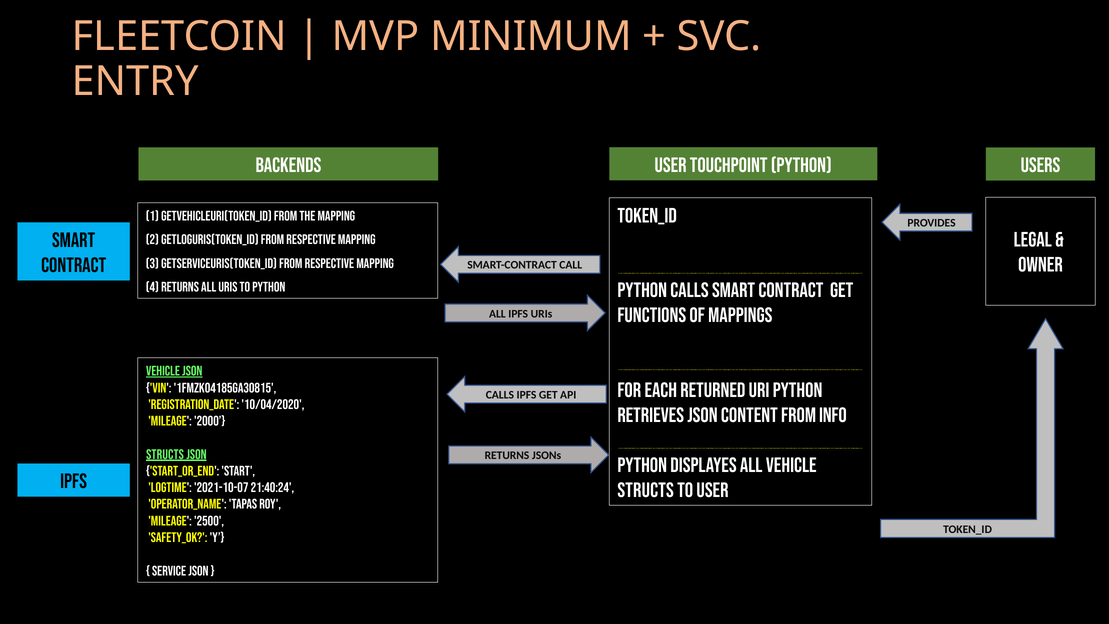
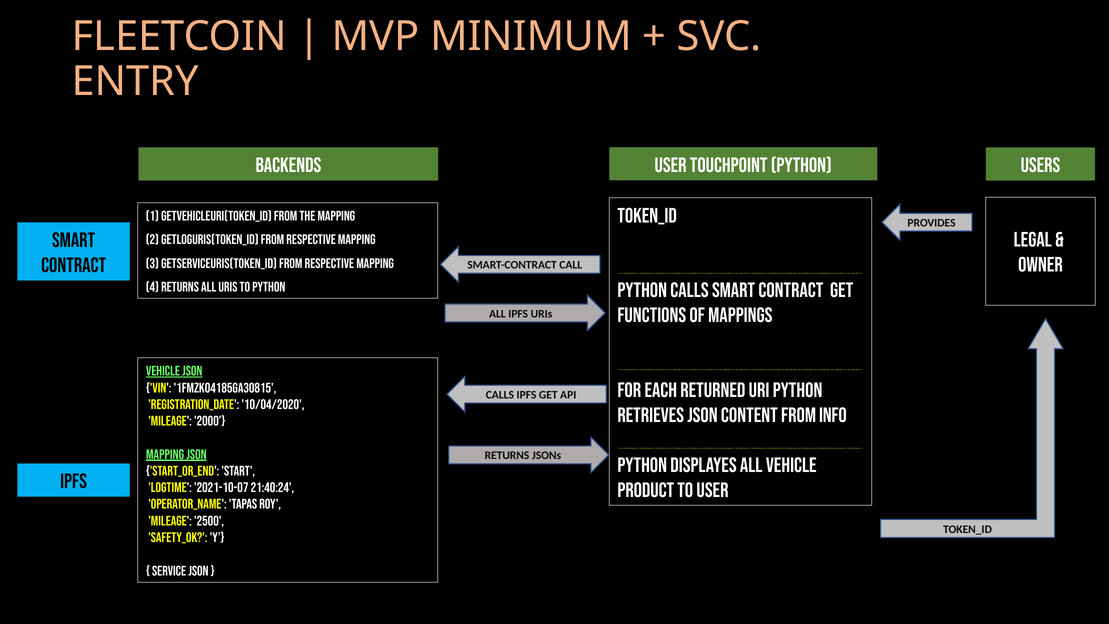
STRUCTS at (165, 454): STRUCTS -> MAPPING
STRUCTS at (646, 490): STRUCTS -> PRODUCT
